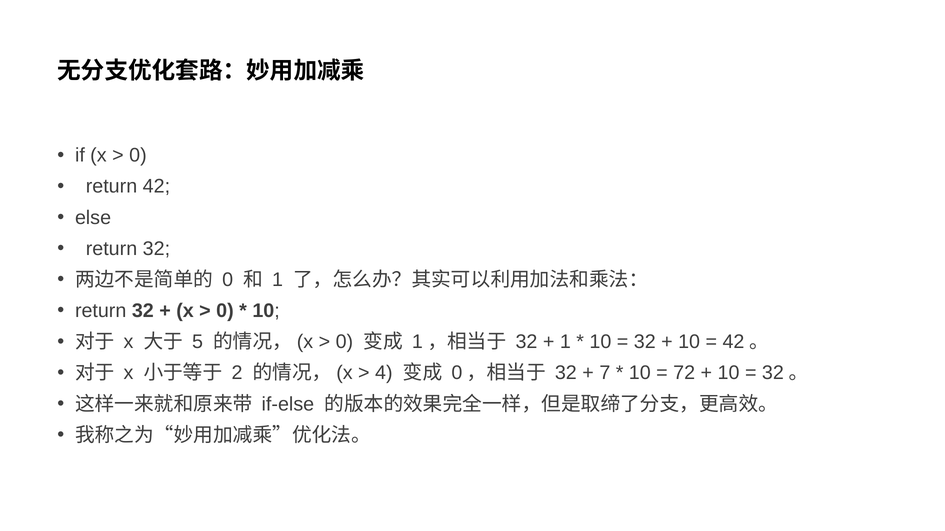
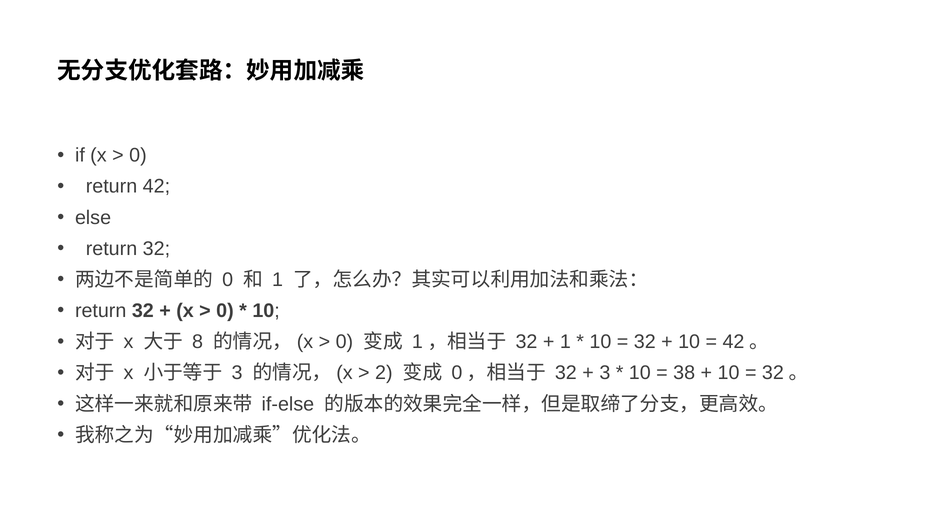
5: 5 -> 8
2 at (237, 373): 2 -> 3
4: 4 -> 2
7 at (605, 373): 7 -> 3
72: 72 -> 38
